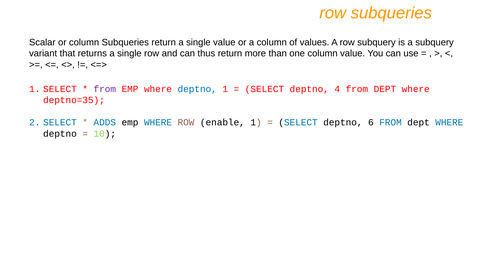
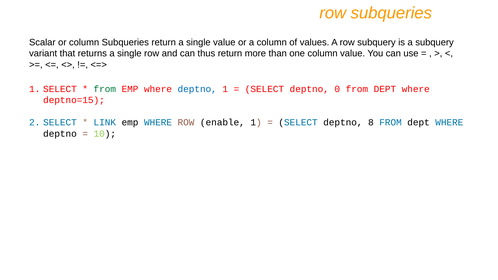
from at (105, 89) colour: purple -> green
4: 4 -> 0
deptno=35: deptno=35 -> deptno=15
ADDS: ADDS -> LINK
6: 6 -> 8
